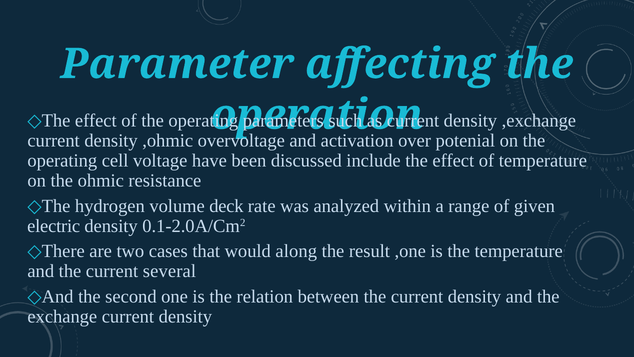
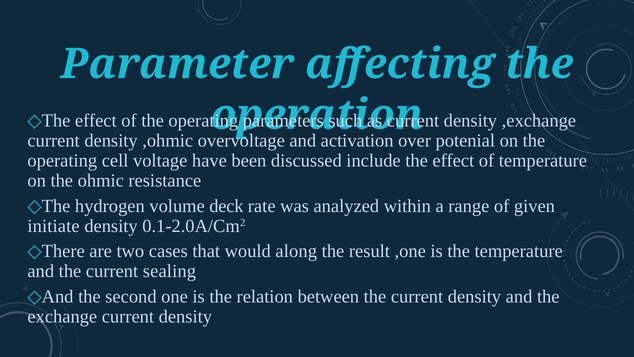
electric: electric -> initiate
several: several -> sealing
